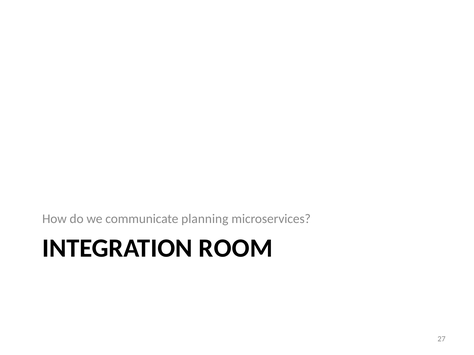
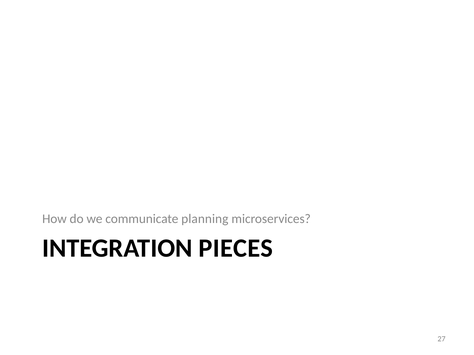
ROOM: ROOM -> PIECES
